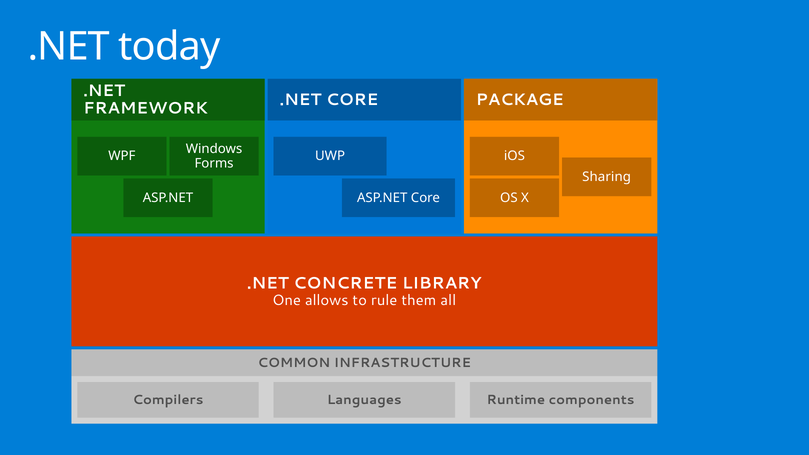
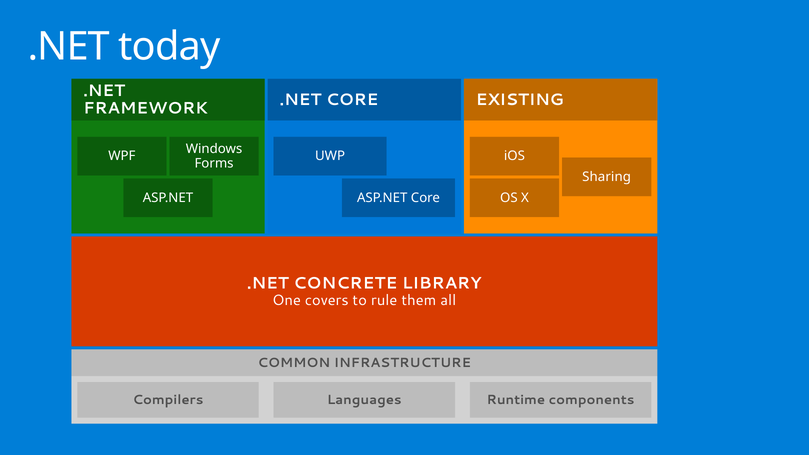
PACKAGE: PACKAGE -> EXISTING
allows: allows -> covers
